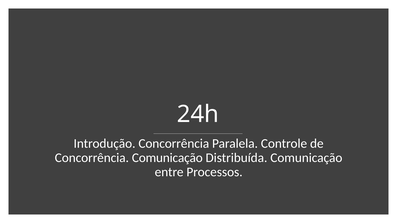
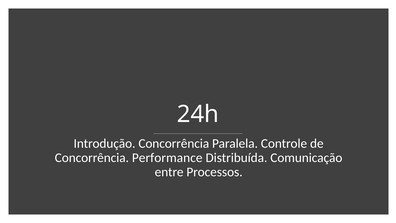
Concorrência Comunicação: Comunicação -> Performance
